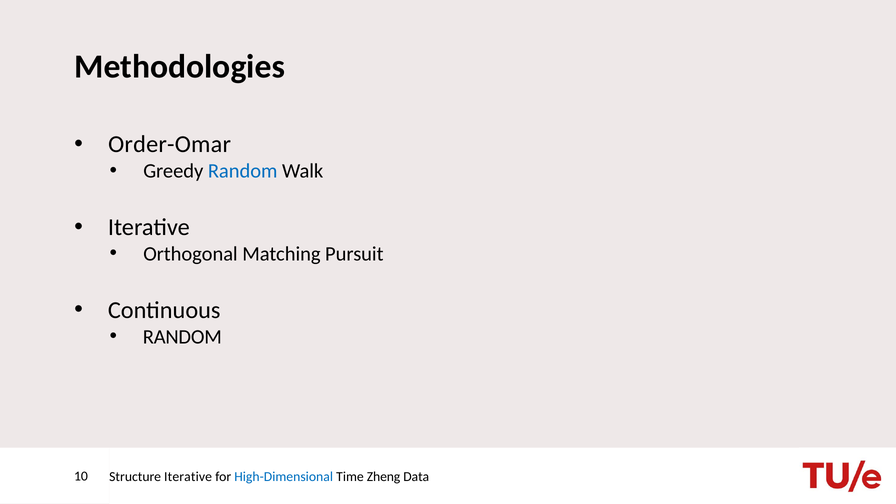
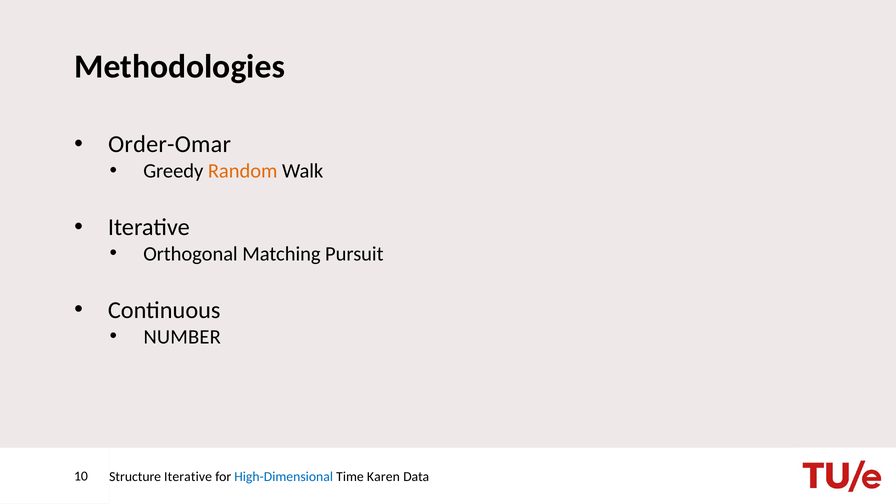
Random at (243, 171) colour: blue -> orange
RANDOM at (182, 337): RANDOM -> NUMBER
Zheng: Zheng -> Karen
